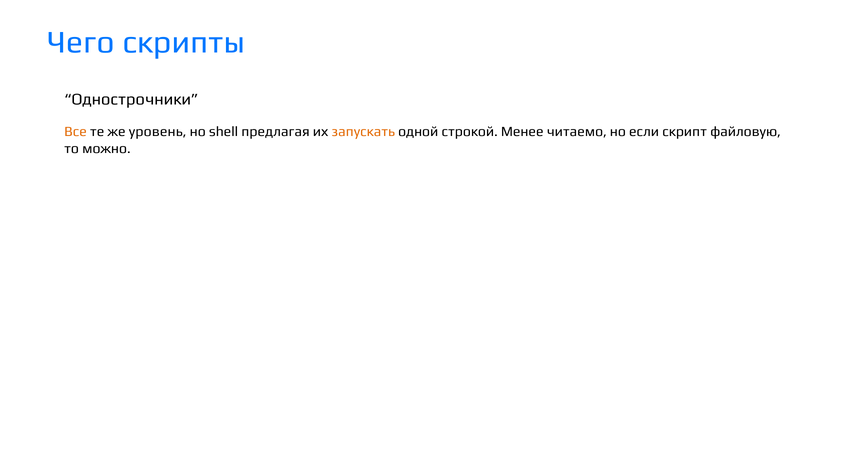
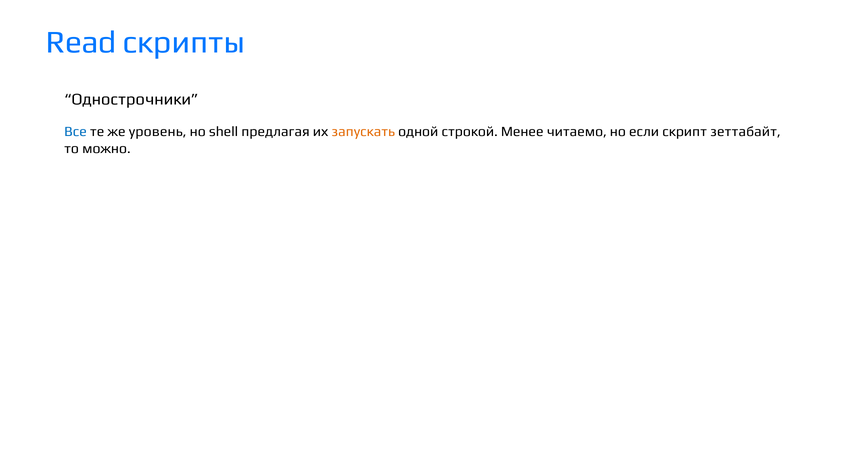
Чего: Чего -> Read
Все colour: orange -> blue
файловую: файловую -> зеттабайт
